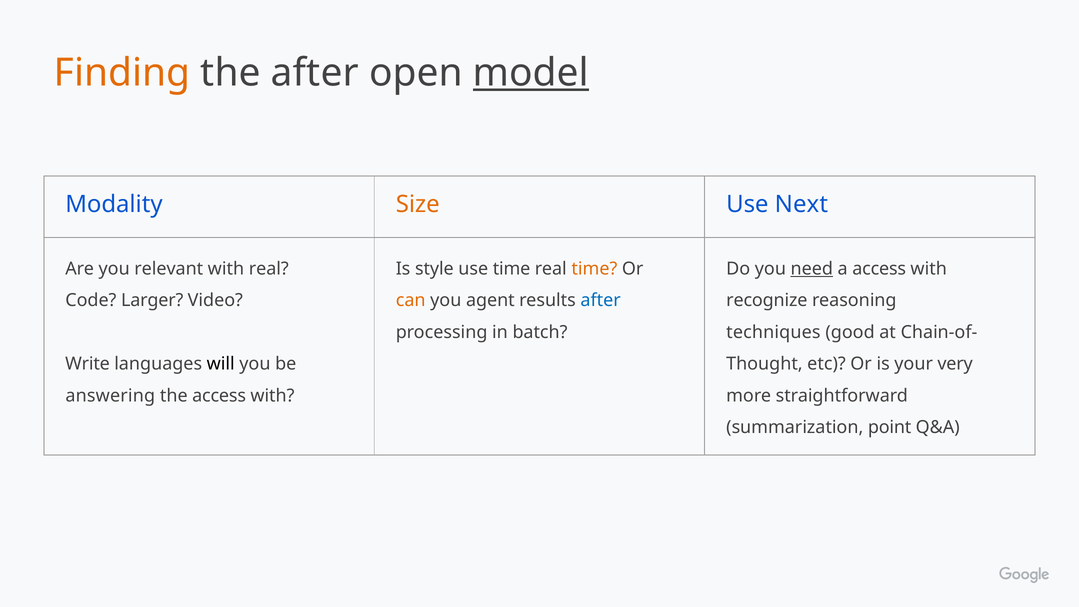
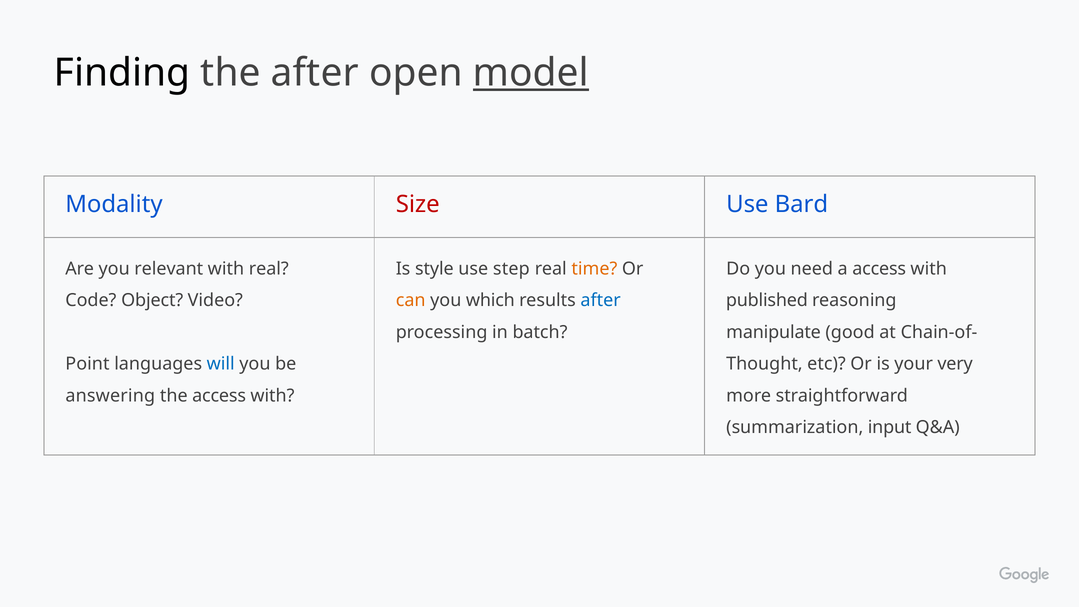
Finding colour: orange -> black
Size colour: orange -> red
Next: Next -> Bard
use time: time -> step
need underline: present -> none
Larger: Larger -> Object
agent: agent -> which
recognize: recognize -> published
techniques: techniques -> manipulate
Write: Write -> Point
will colour: black -> blue
point: point -> input
